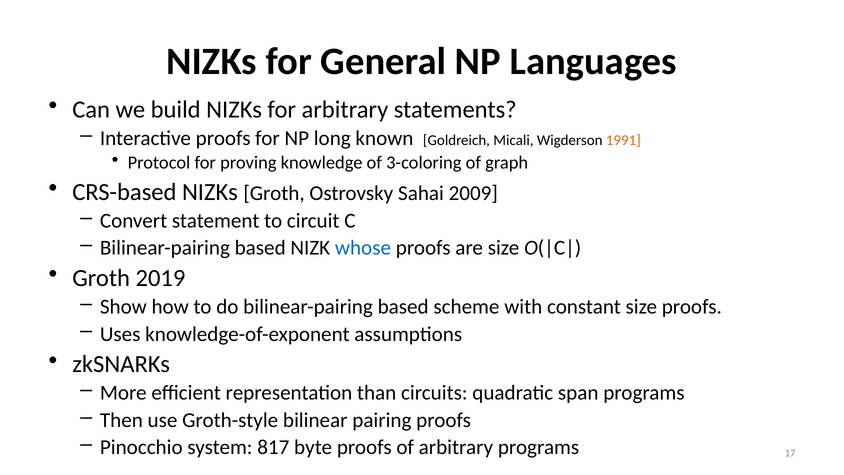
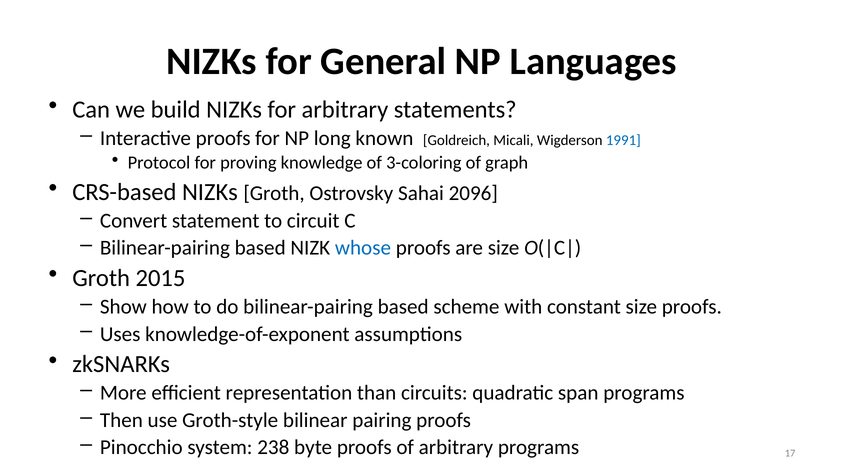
1991 colour: orange -> blue
2009: 2009 -> 2096
2019: 2019 -> 2015
817: 817 -> 238
